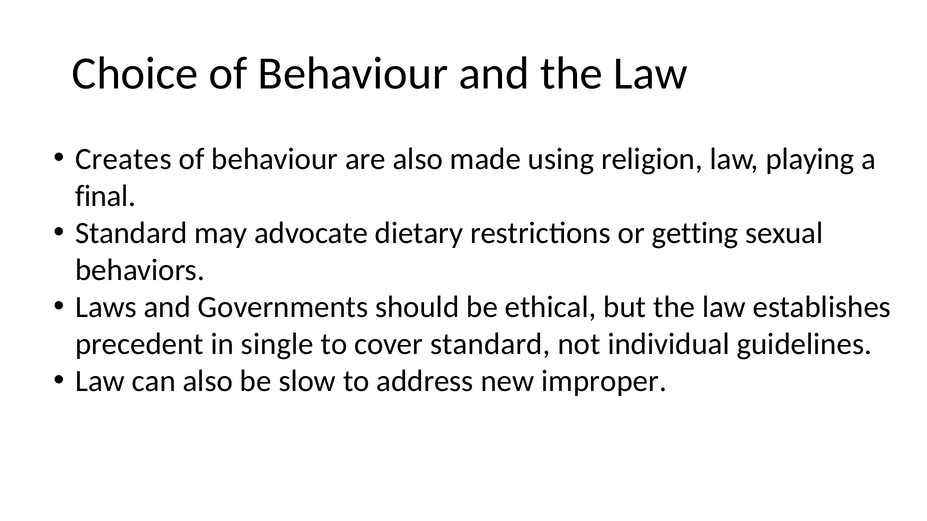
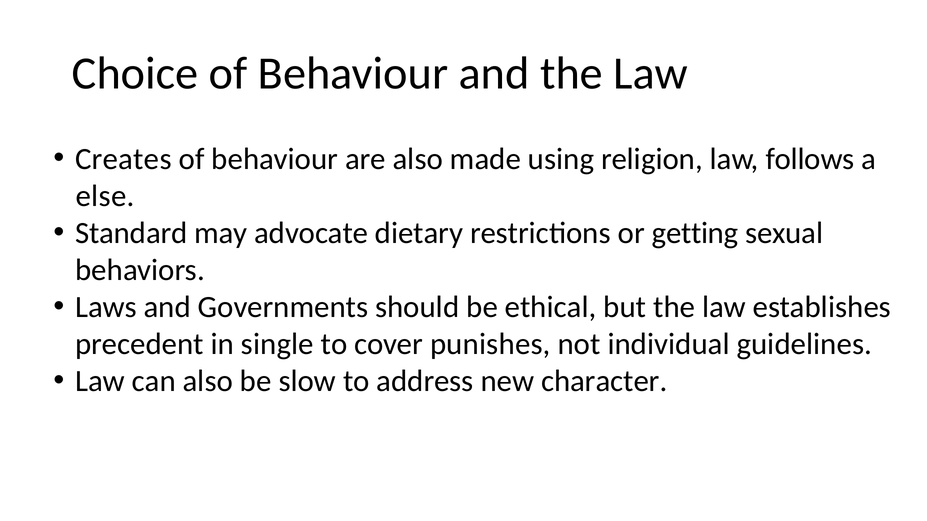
playing: playing -> follows
final: final -> else
cover standard: standard -> punishes
improper: improper -> character
